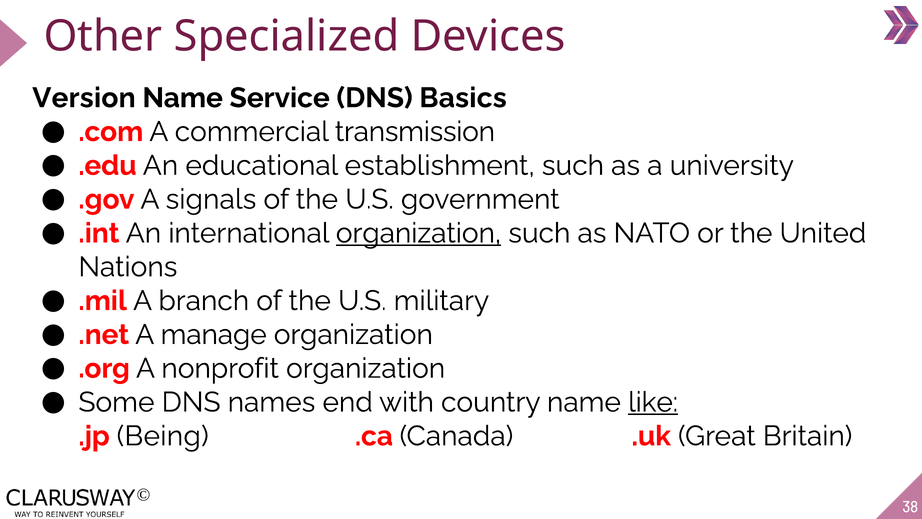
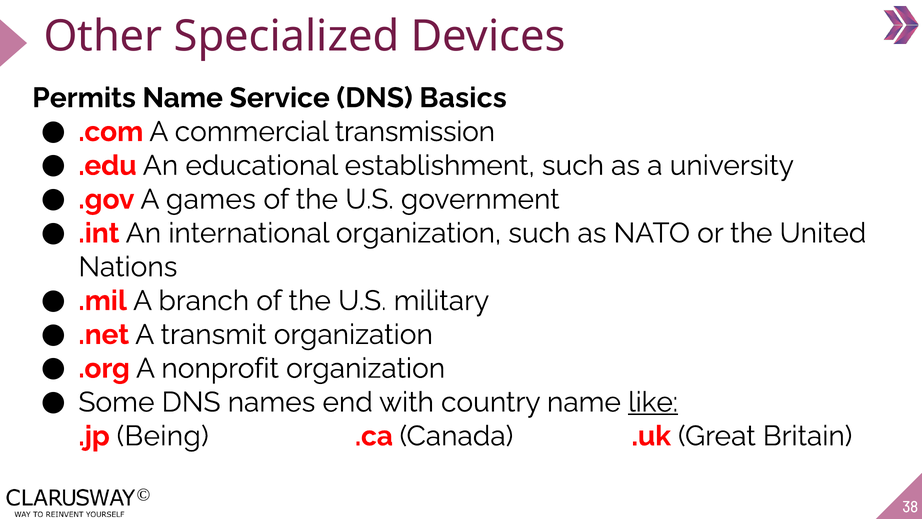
Version: Version -> Permits
signals: signals -> games
organization at (418, 233) underline: present -> none
manage: manage -> transmit
